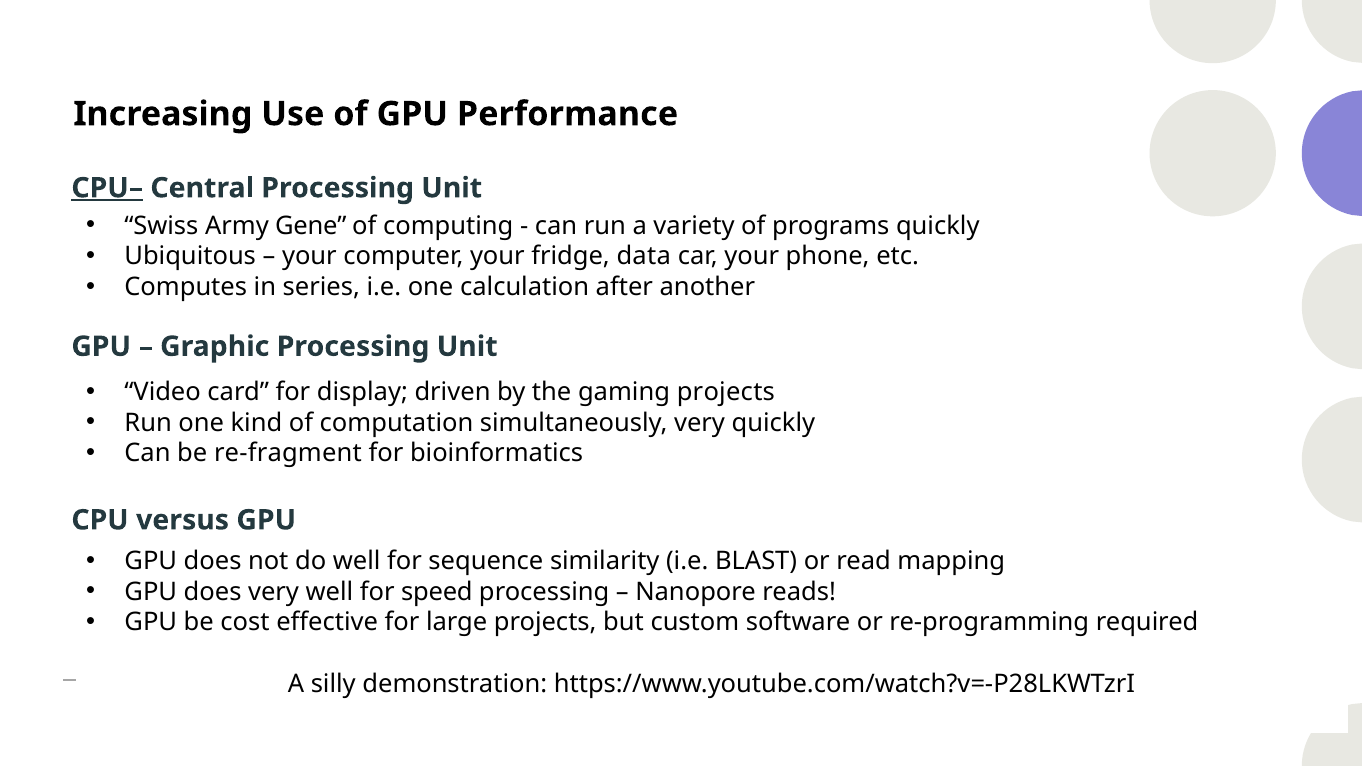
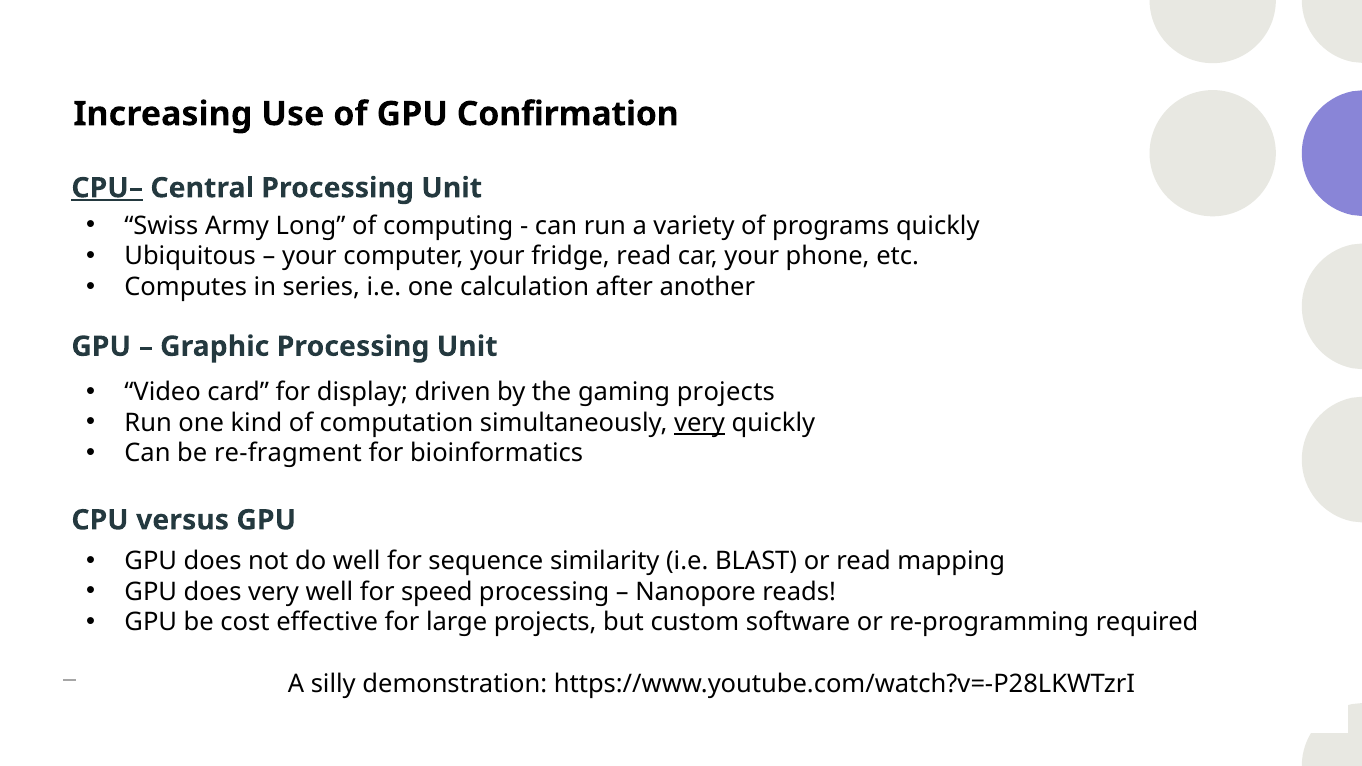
Performance: Performance -> Confirmation
Gene: Gene -> Long
fridge data: data -> read
very at (700, 423) underline: none -> present
